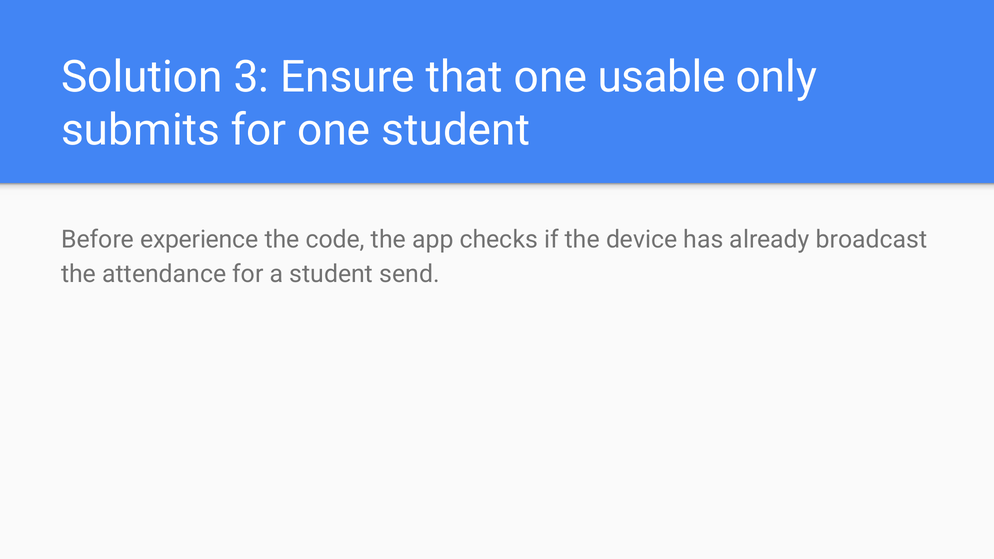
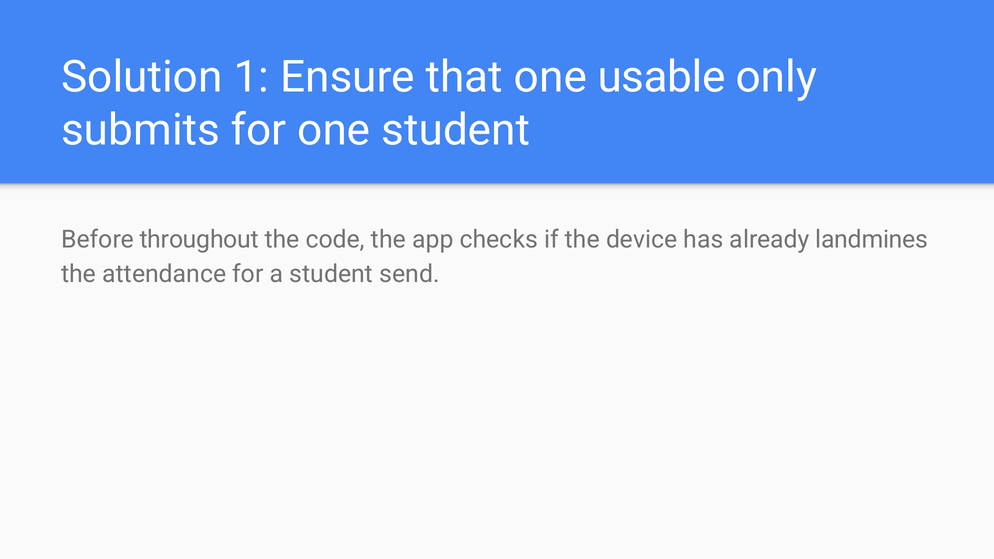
3: 3 -> 1
experience: experience -> throughout
broadcast: broadcast -> landmines
